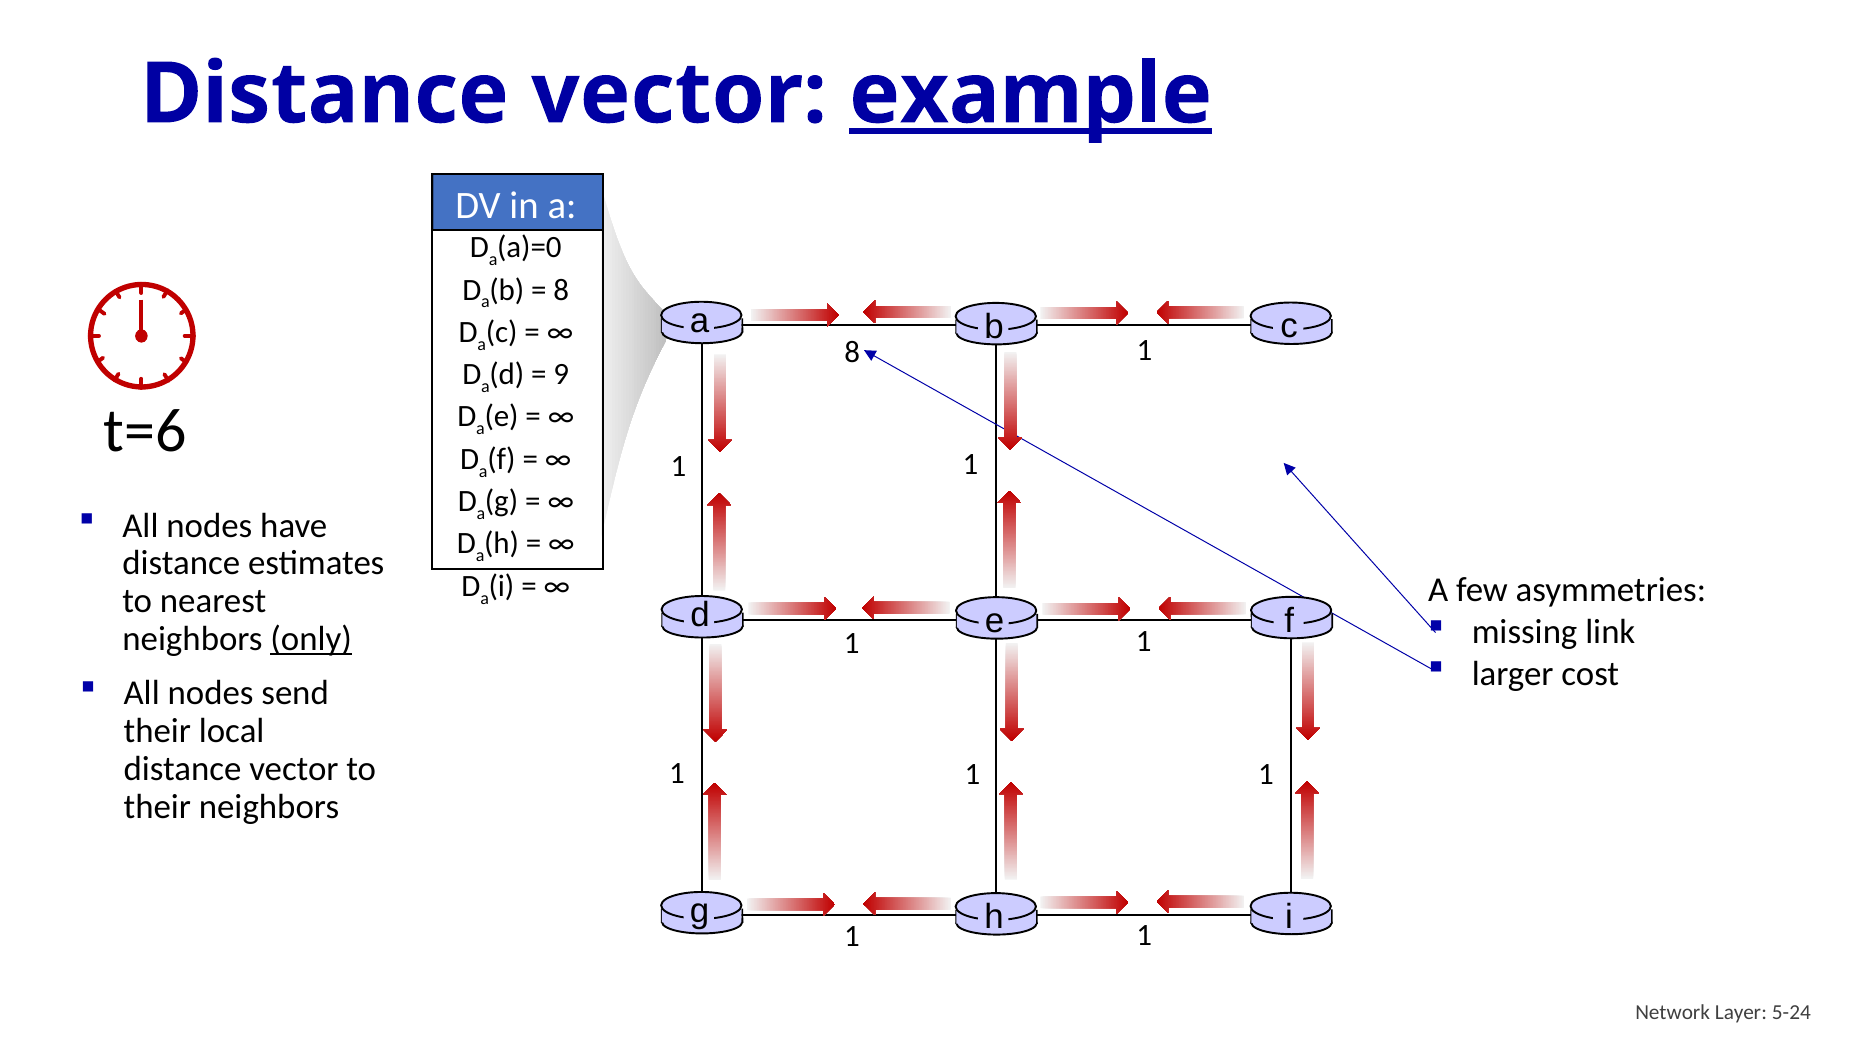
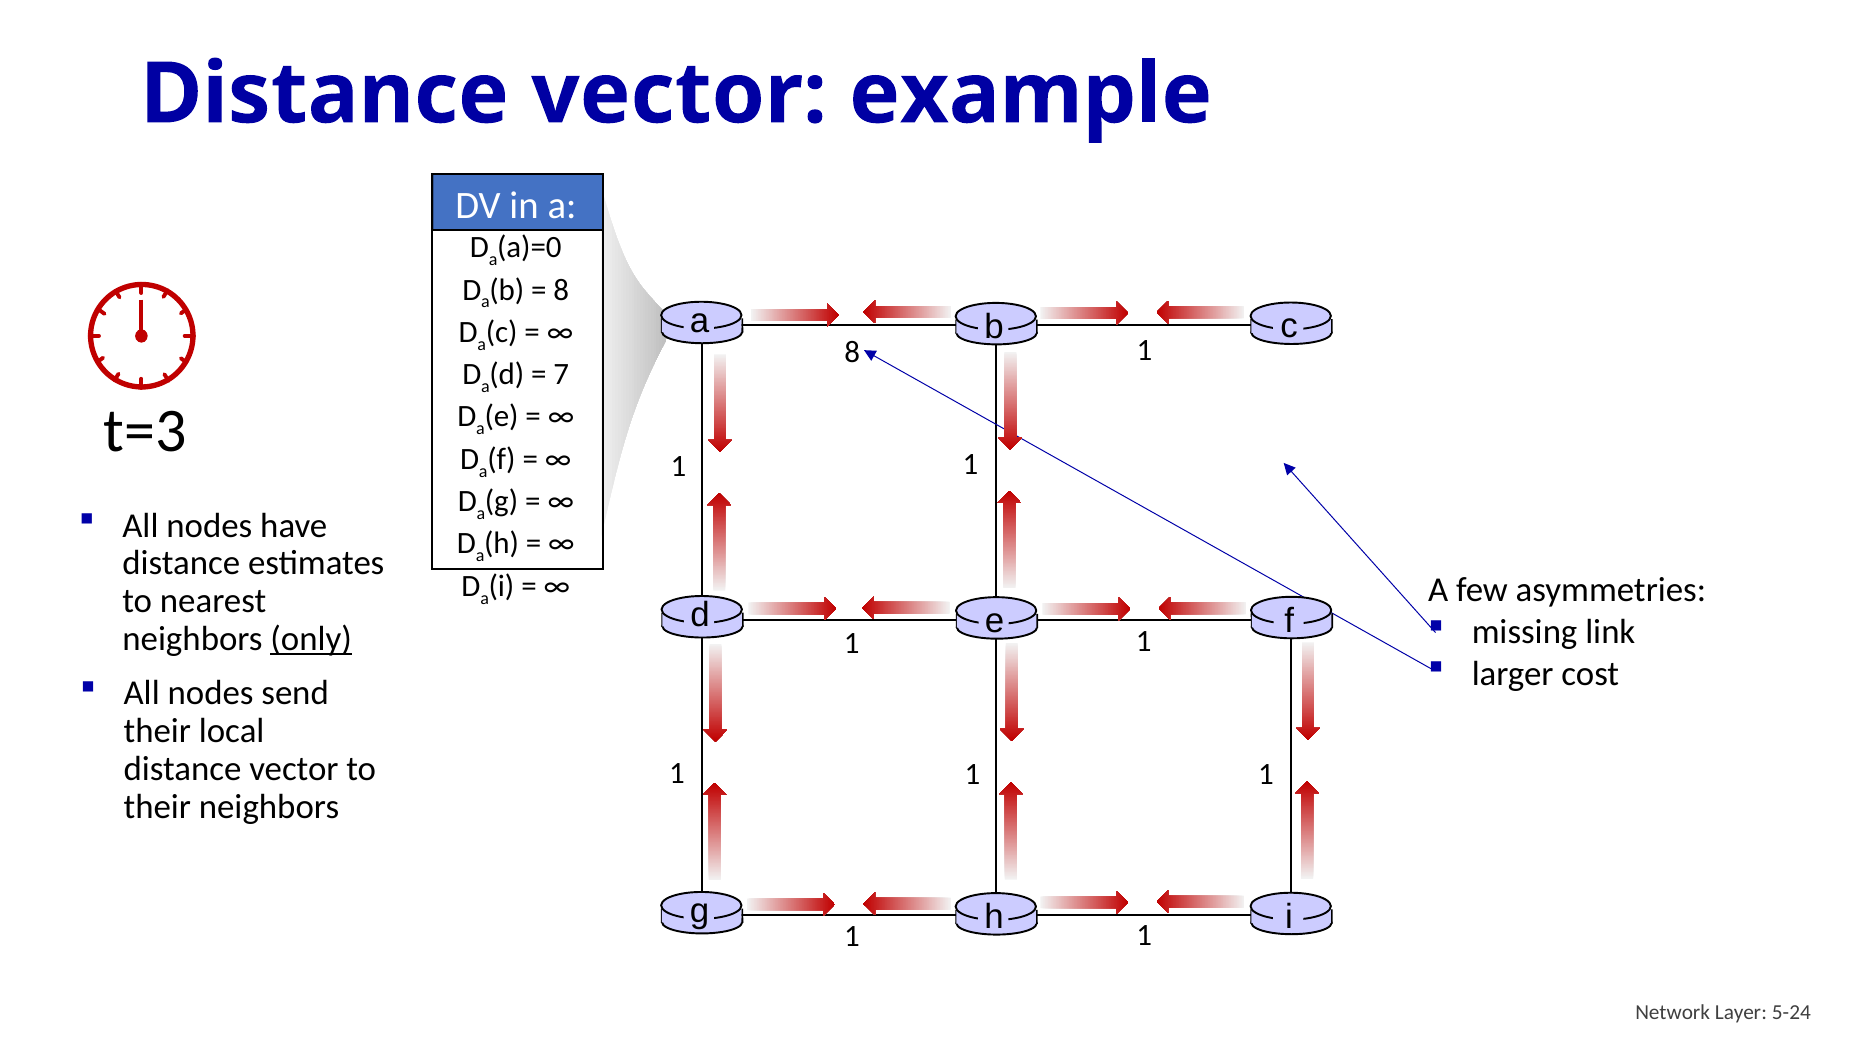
example underline: present -> none
9: 9 -> 7
t=6: t=6 -> t=3
